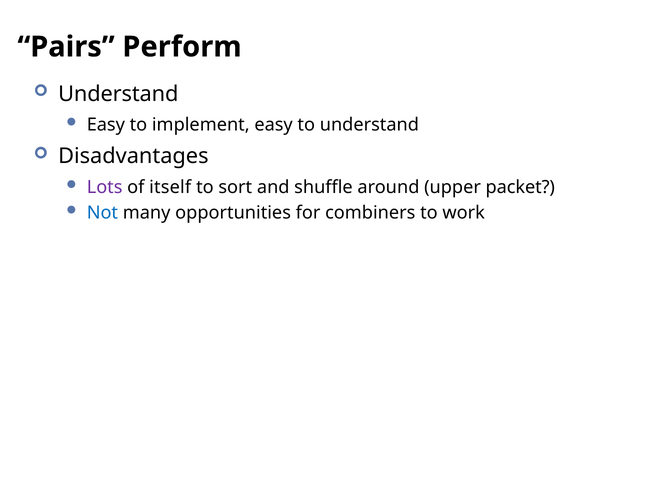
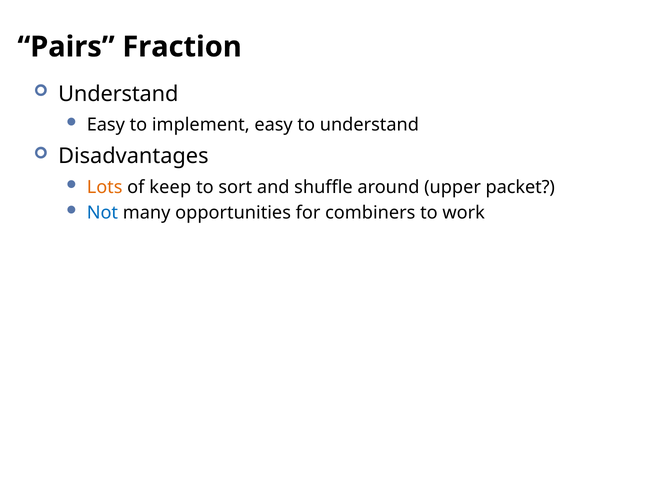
Perform: Perform -> Fraction
Lots colour: purple -> orange
itself: itself -> keep
